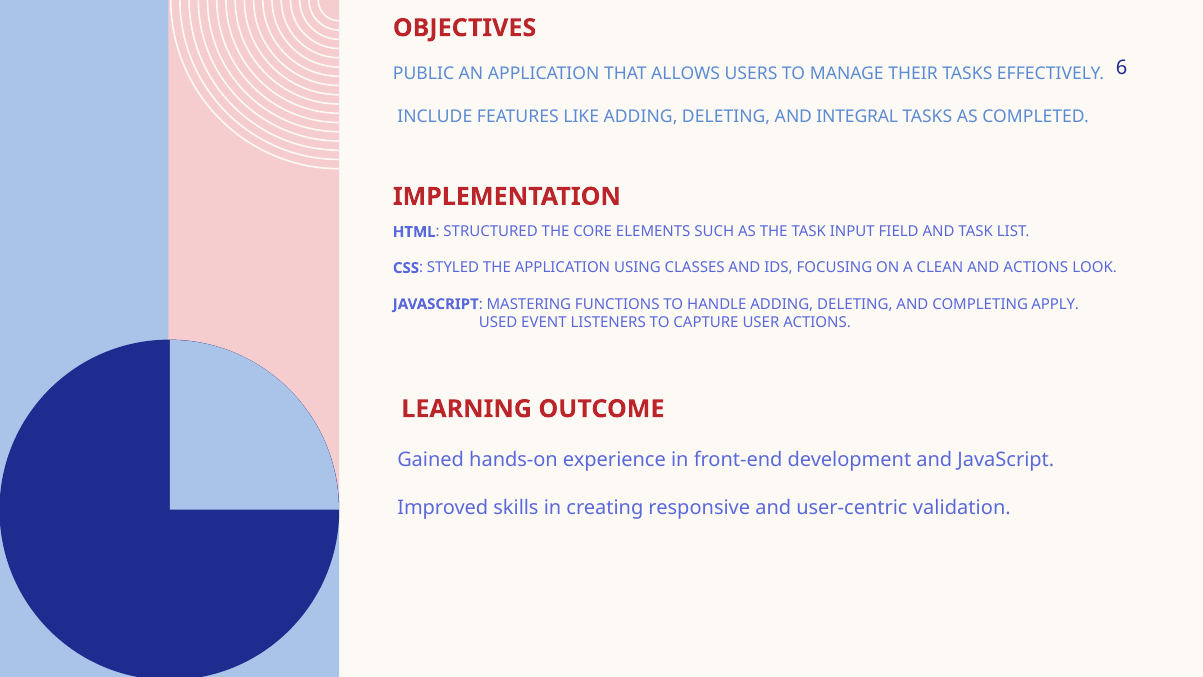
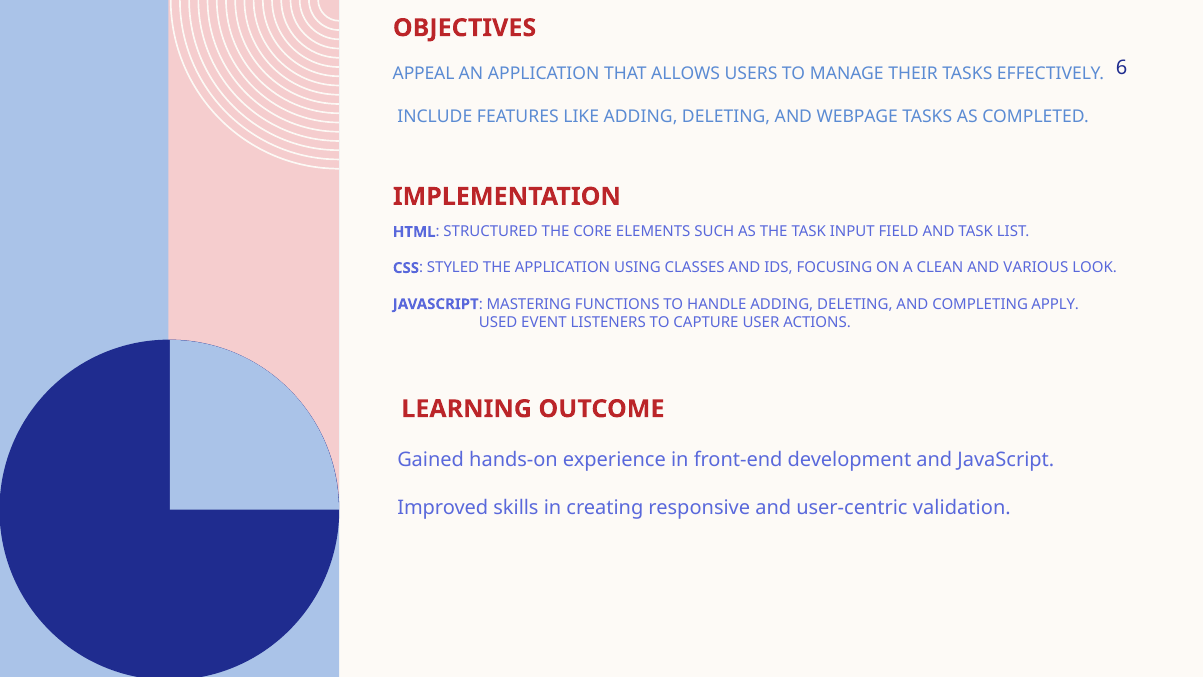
PUBLIC: PUBLIC -> APPEAL
INTEGRAL: INTEGRAL -> WEBPAGE
AND ACTIONS: ACTIONS -> VARIOUS
